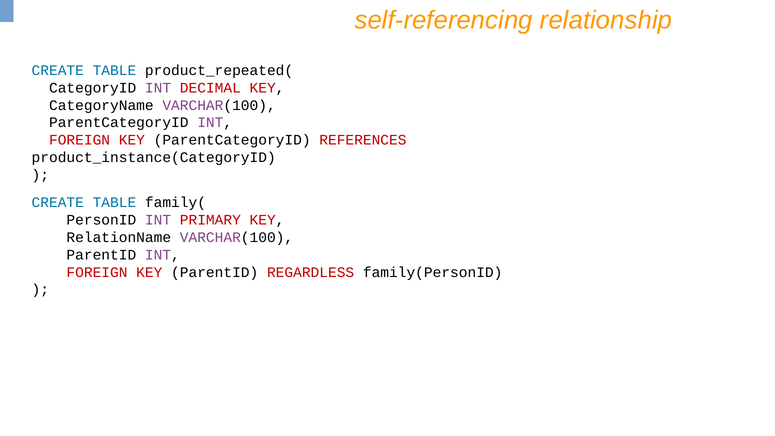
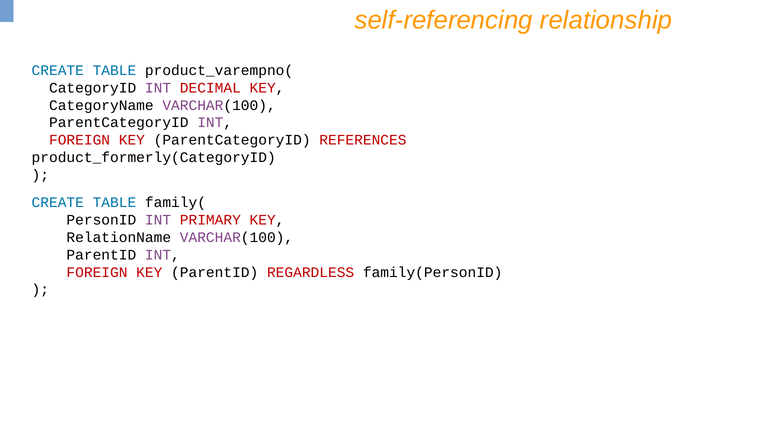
product_repeated(: product_repeated( -> product_varempno(
product_instance(CategoryID: product_instance(CategoryID -> product_formerly(CategoryID
